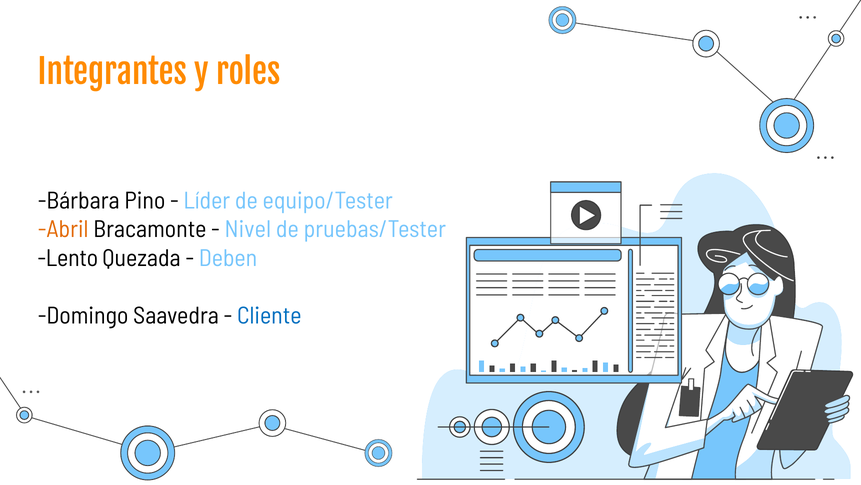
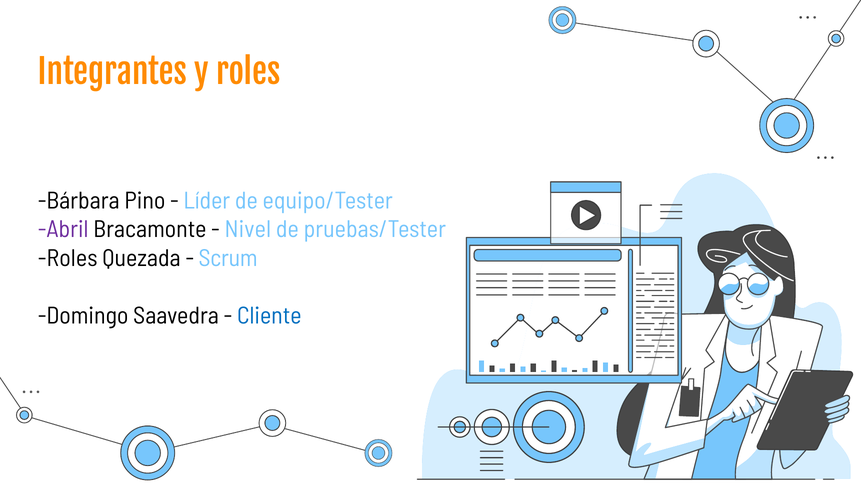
Abril colour: orange -> purple
Lento at (68, 258): Lento -> Roles
Deben: Deben -> Scrum
